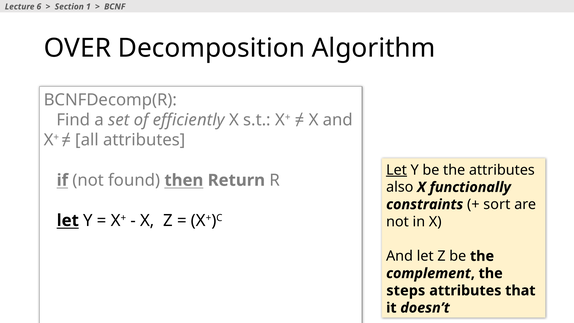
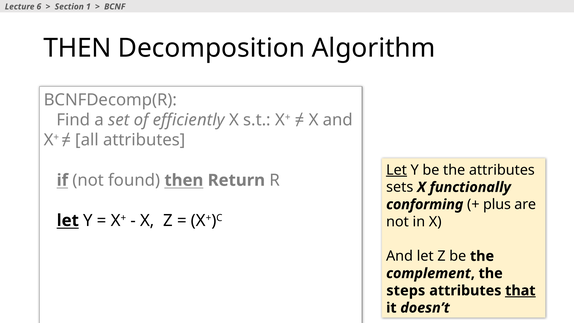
OVER at (77, 48): OVER -> THEN
also at (400, 187): also -> sets
constraints: constraints -> conforming
sort: sort -> plus
that underline: none -> present
